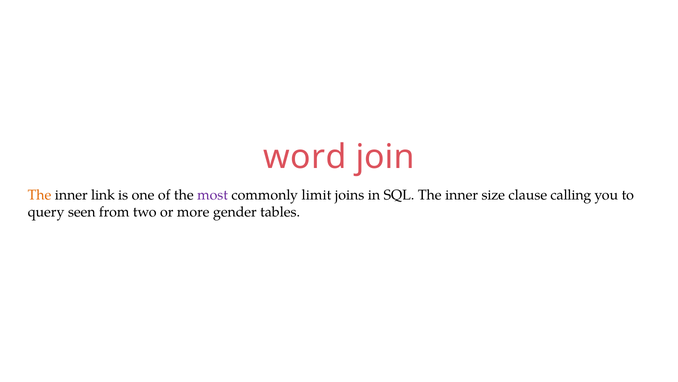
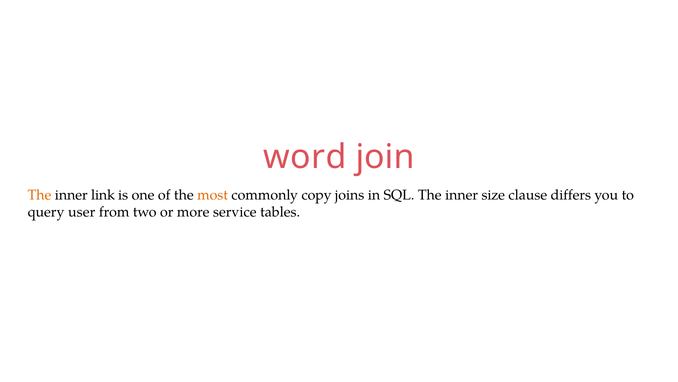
most colour: purple -> orange
limit: limit -> copy
calling: calling -> differs
seen: seen -> user
gender: gender -> service
